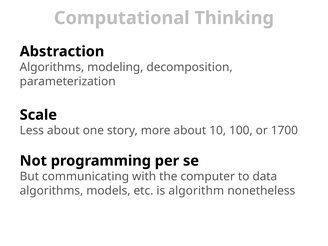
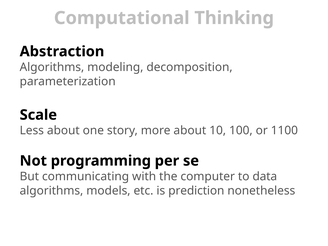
1700: 1700 -> 1100
algorithm: algorithm -> prediction
